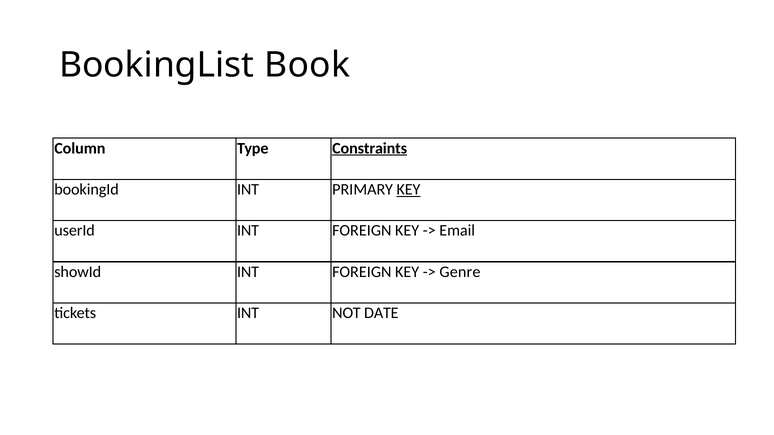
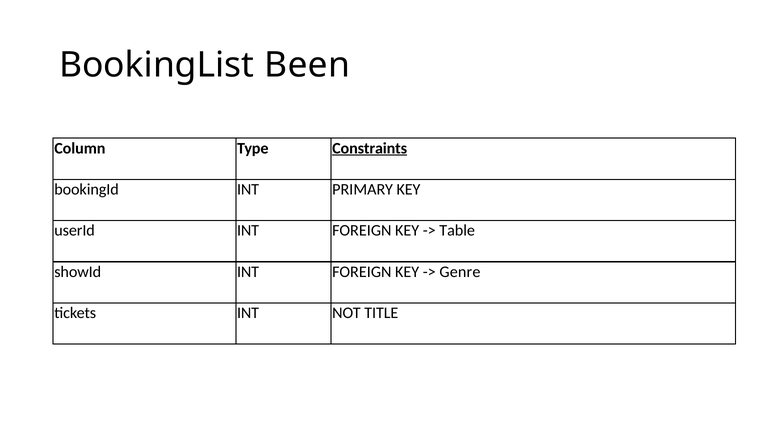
Book: Book -> Been
KEY at (408, 190) underline: present -> none
Email: Email -> Table
DATE: DATE -> TITLE
